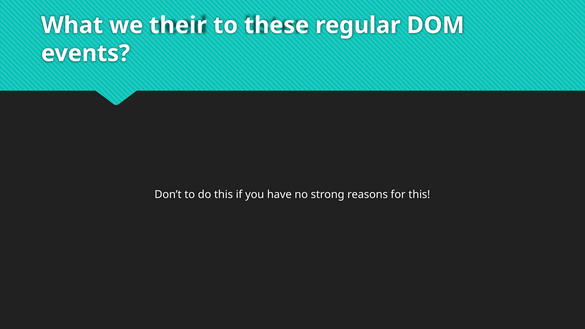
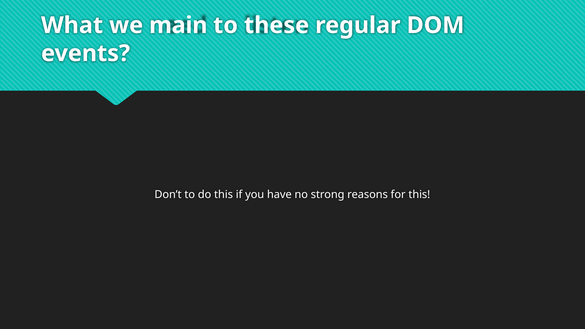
their: their -> main
